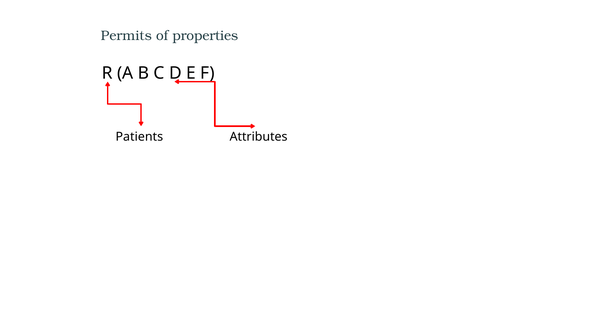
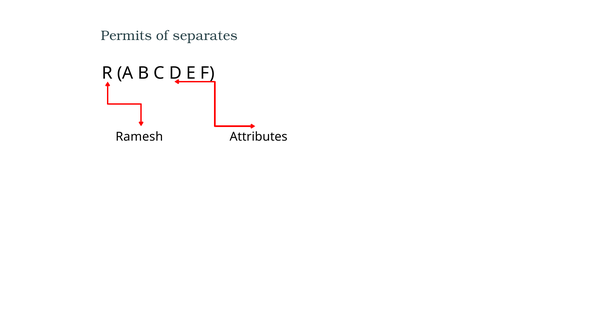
properties: properties -> separates
Patients: Patients -> Ramesh
